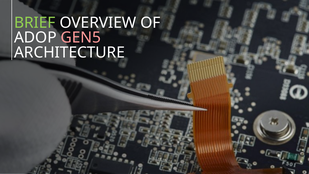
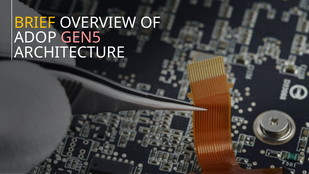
BRIEF colour: light green -> yellow
